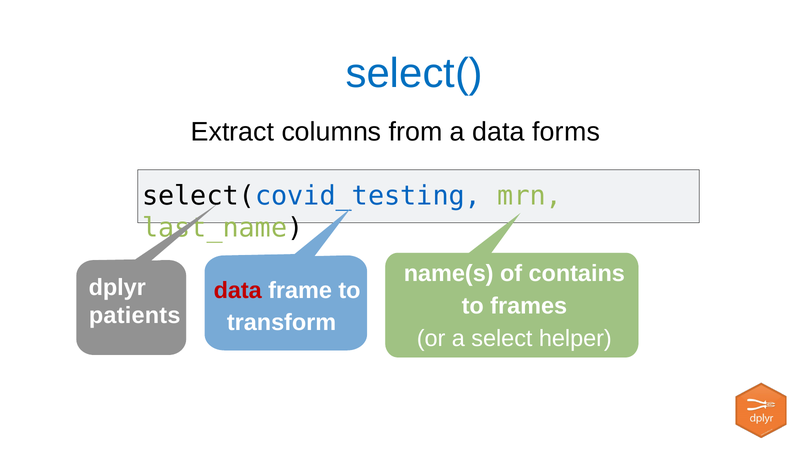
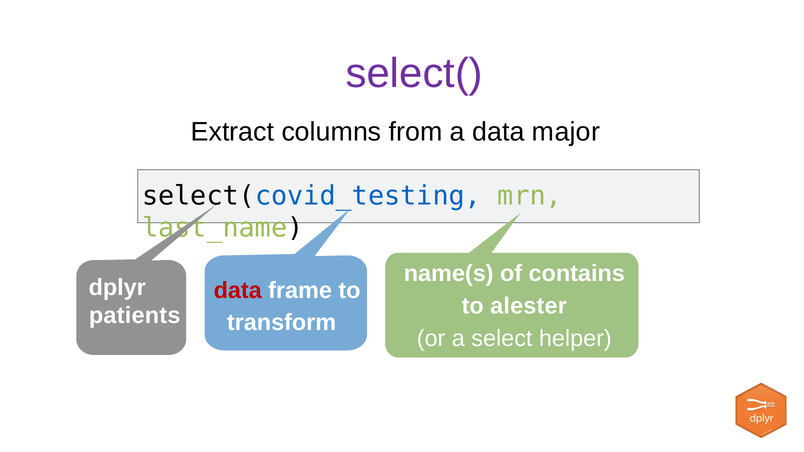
select( colour: blue -> purple
forms: forms -> major
frames: frames -> alester
